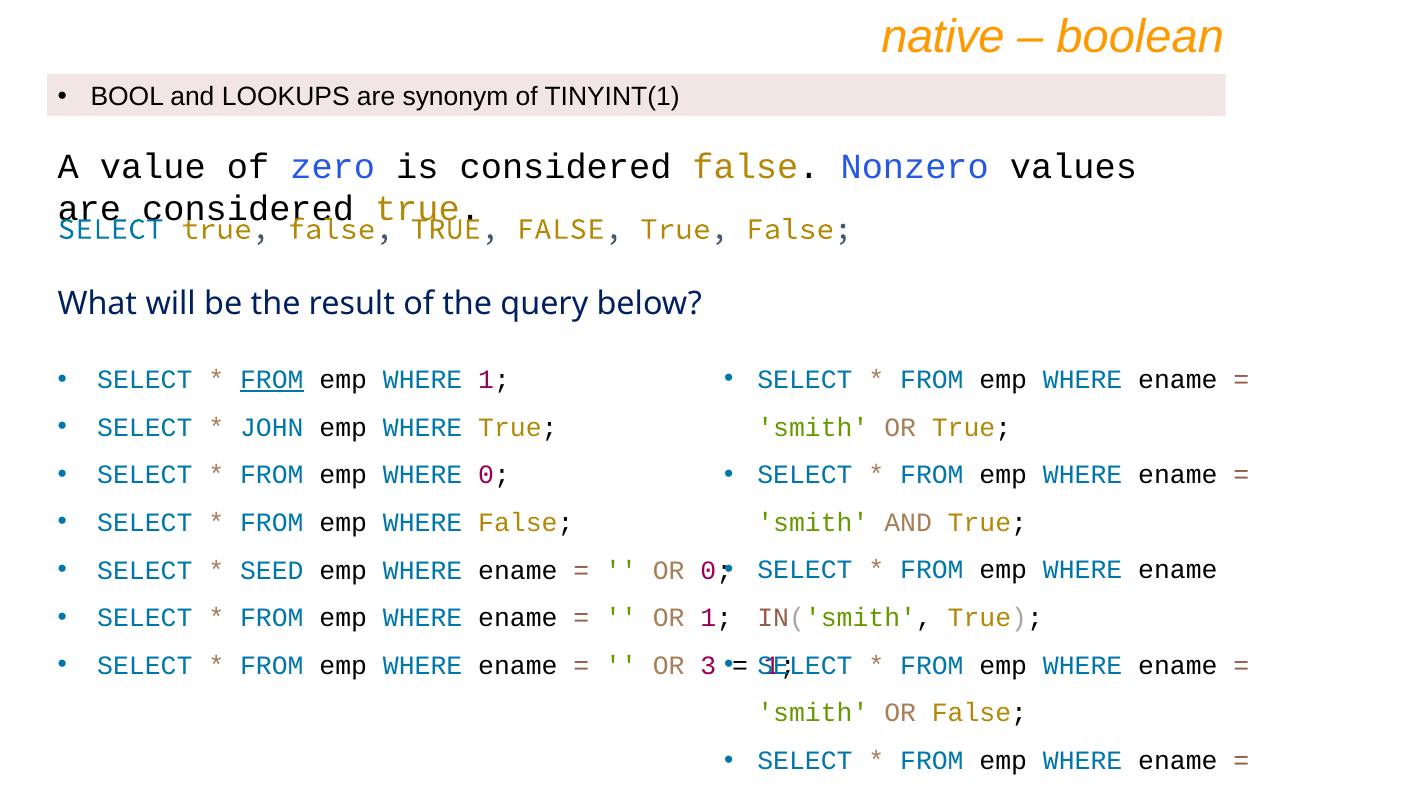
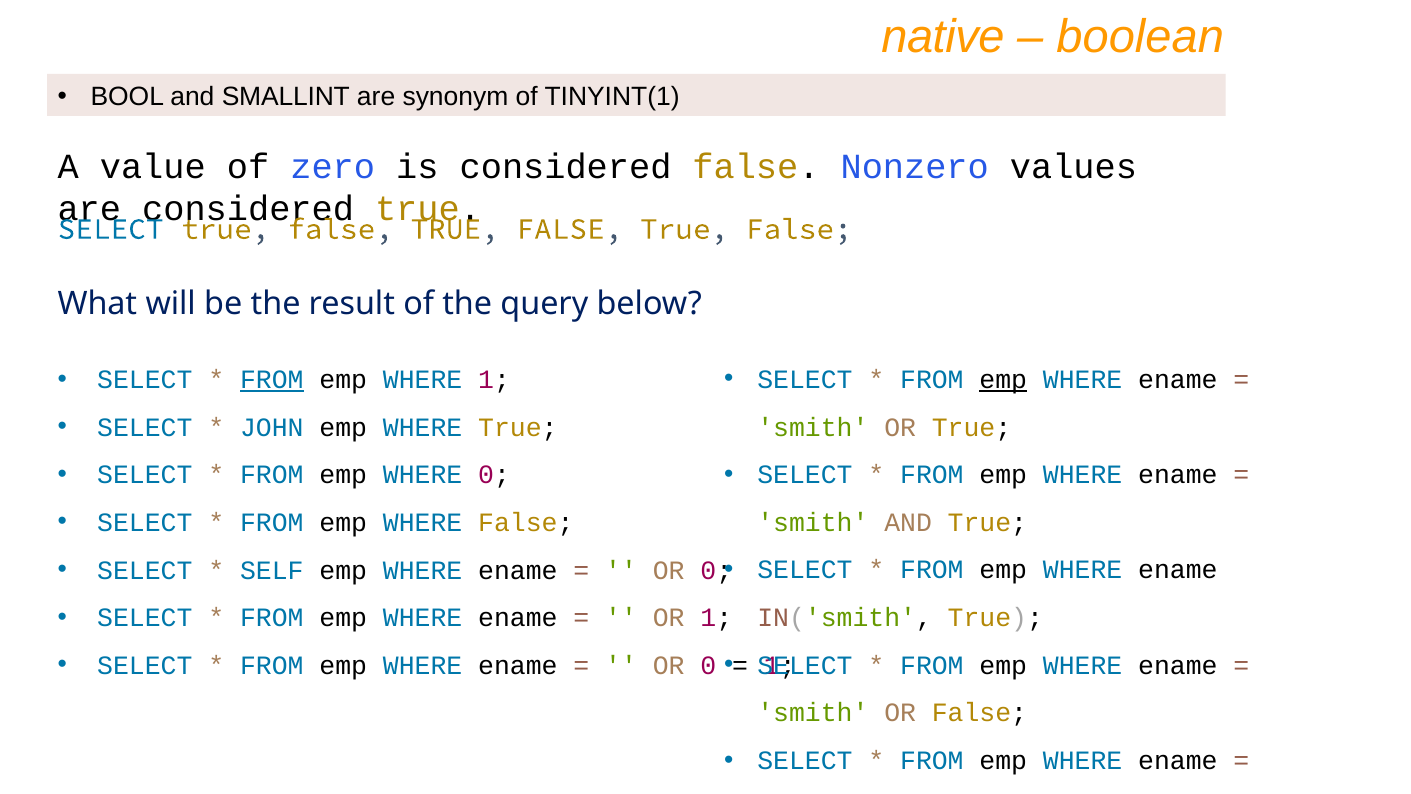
LOOKUPS: LOOKUPS -> SMALLINT
emp at (1003, 380) underline: none -> present
SEED: SEED -> SELF
3 at (708, 665): 3 -> 0
